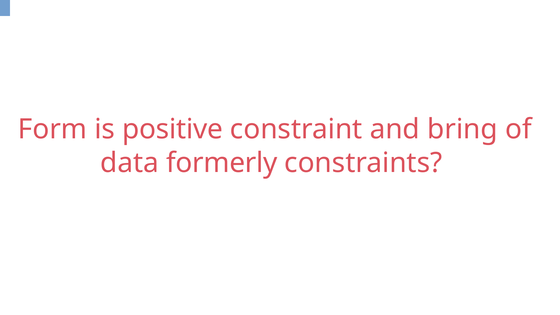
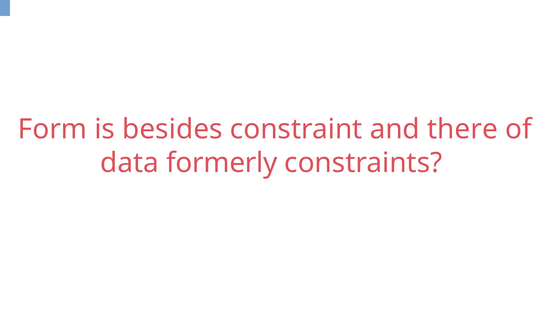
positive: positive -> besides
bring: bring -> there
